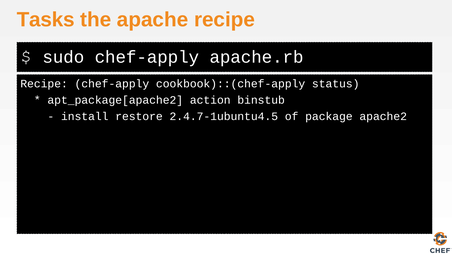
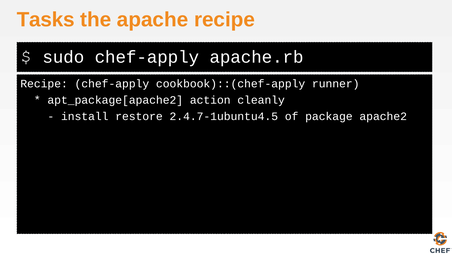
status: status -> runner
binstub: binstub -> cleanly
